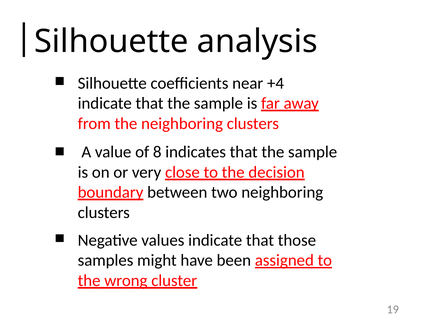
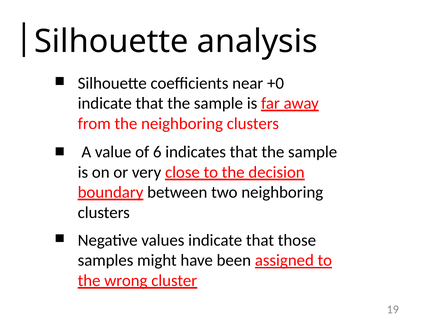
+4: +4 -> +0
8: 8 -> 6
